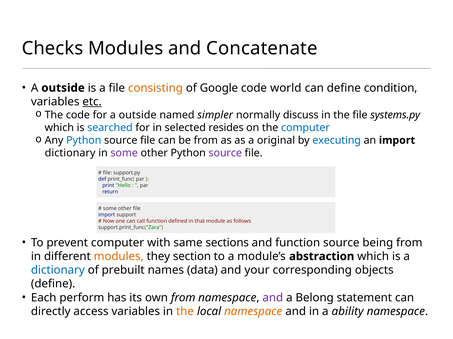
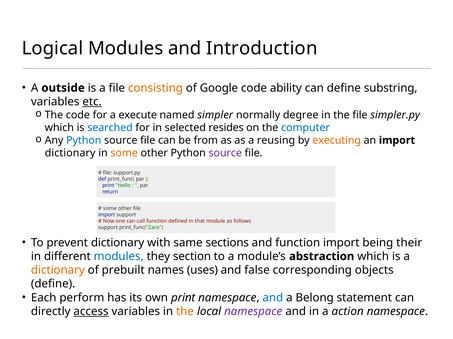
Checks: Checks -> Logical
Concatenate: Concatenate -> Introduction
world: world -> ability
condition: condition -> substring
for a outside: outside -> execute
discuss: discuss -> degree
systems.py: systems.py -> simpler.py
original: original -> reusing
executing colour: blue -> orange
some at (124, 153) colour: purple -> orange
prevent computer: computer -> dictionary
function source: source -> import
being from: from -> their
modules at (119, 257) colour: orange -> blue
dictionary at (58, 271) colour: blue -> orange
data: data -> uses
your: your -> false
own from: from -> print
and at (273, 298) colour: purple -> blue
access underline: none -> present
namespace at (253, 312) colour: orange -> purple
ability: ability -> action
